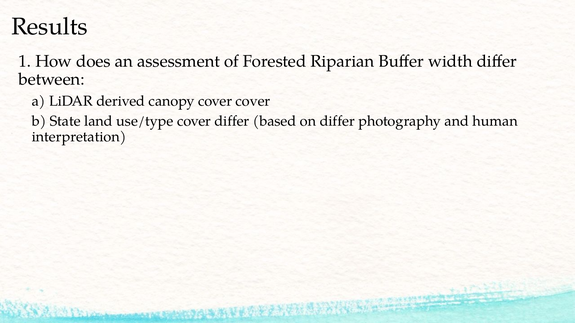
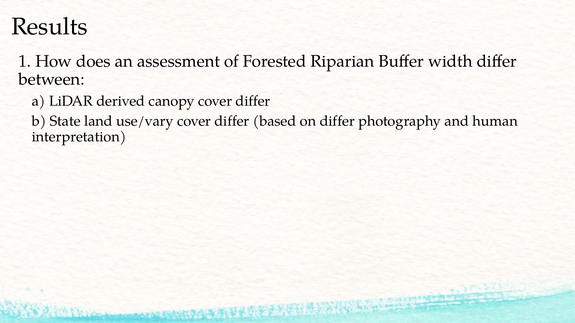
canopy cover cover: cover -> differ
use/type: use/type -> use/vary
